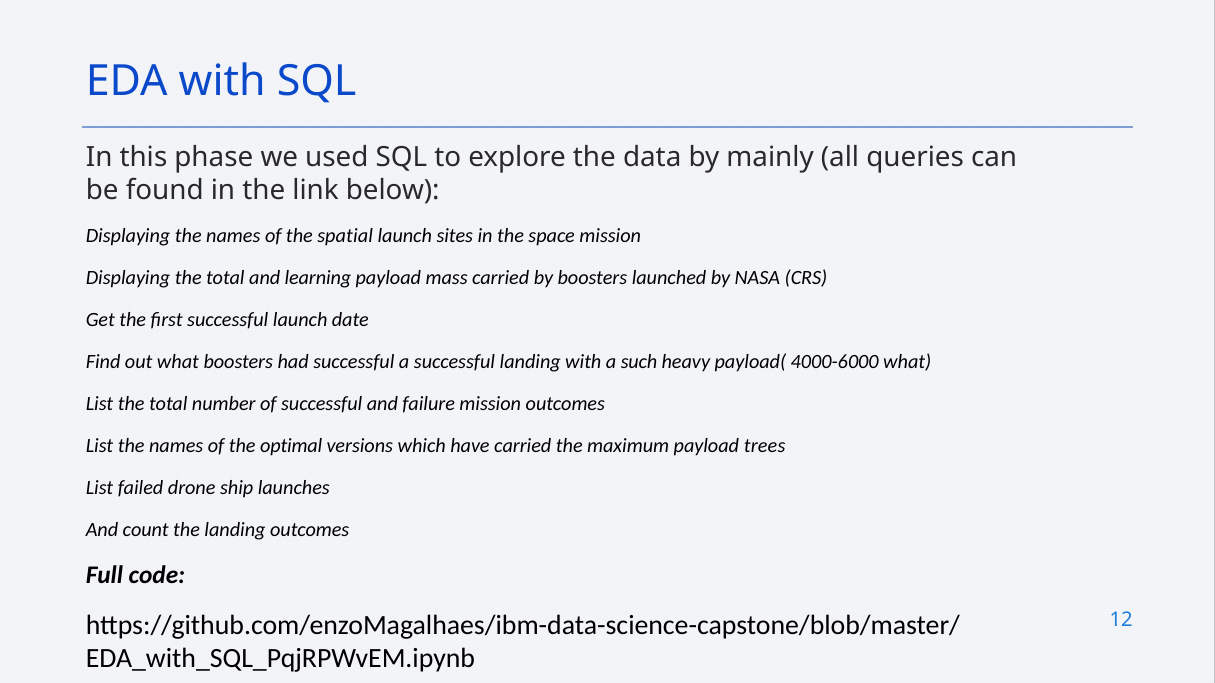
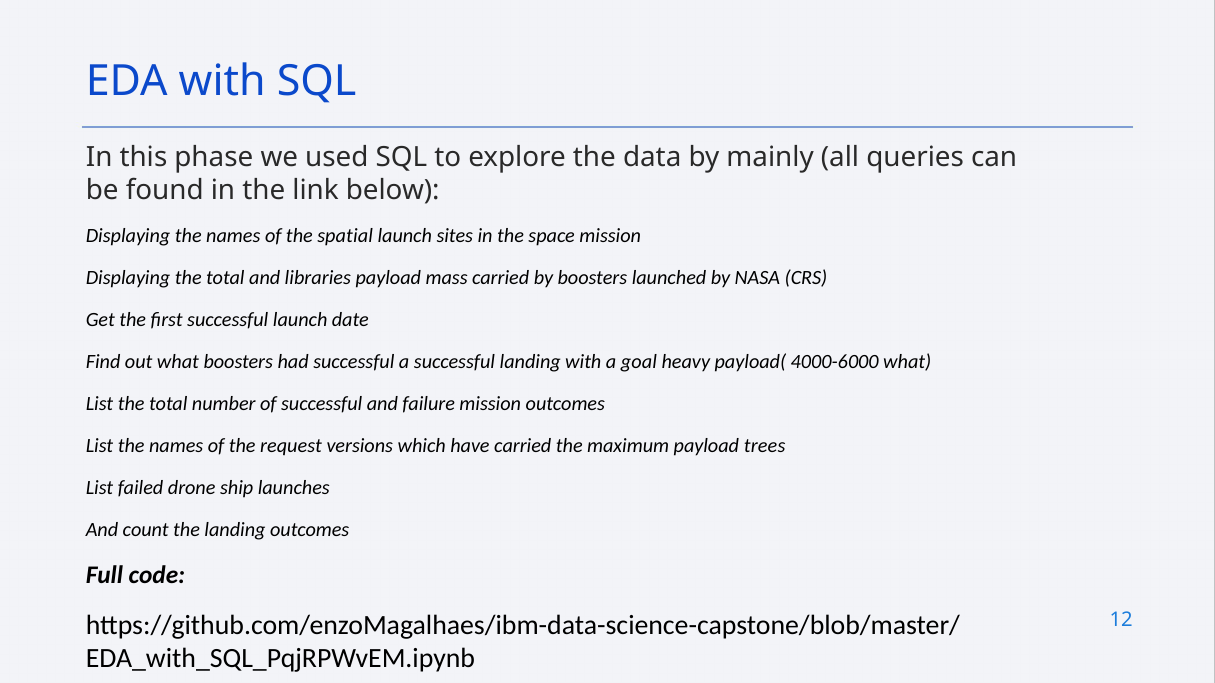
learning: learning -> libraries
such: such -> goal
optimal: optimal -> request
